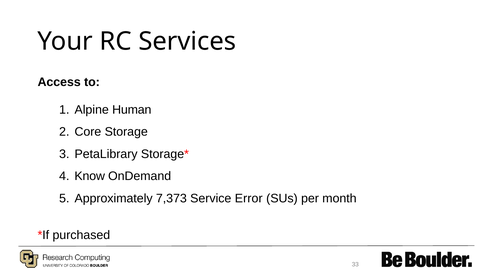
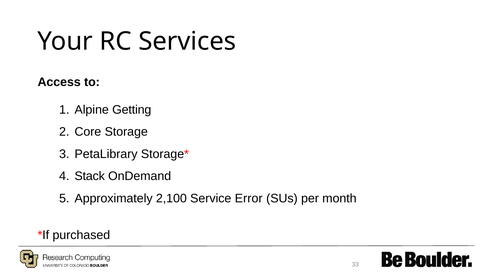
Human: Human -> Getting
Know: Know -> Stack
7,373: 7,373 -> 2,100
